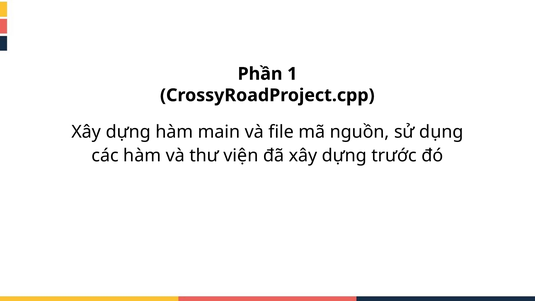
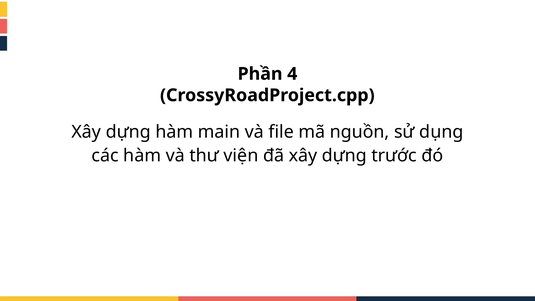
1: 1 -> 4
